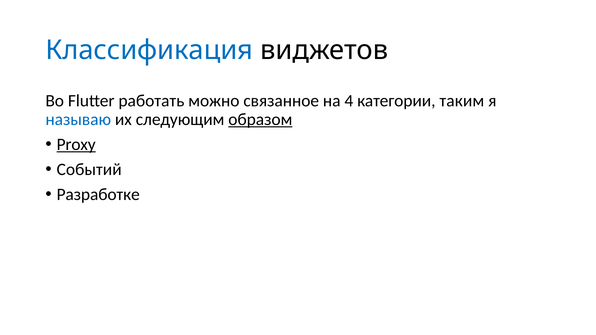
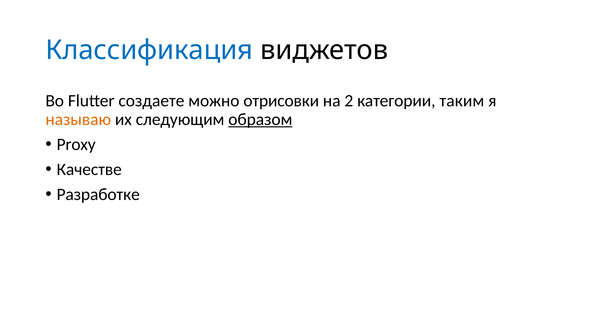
работать: работать -> создаете
связанное: связанное -> отрисовки
4: 4 -> 2
называю colour: blue -> orange
Proxy underline: present -> none
Событий: Событий -> Качестве
